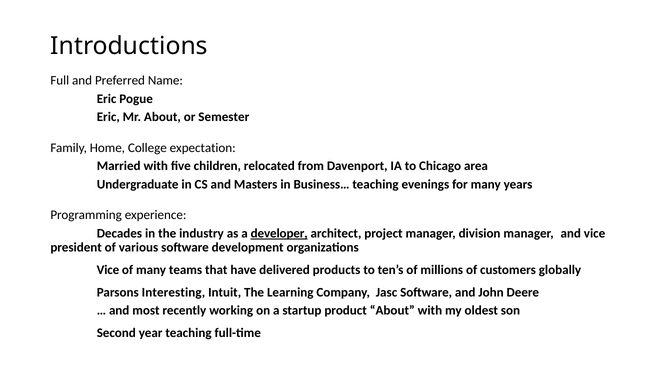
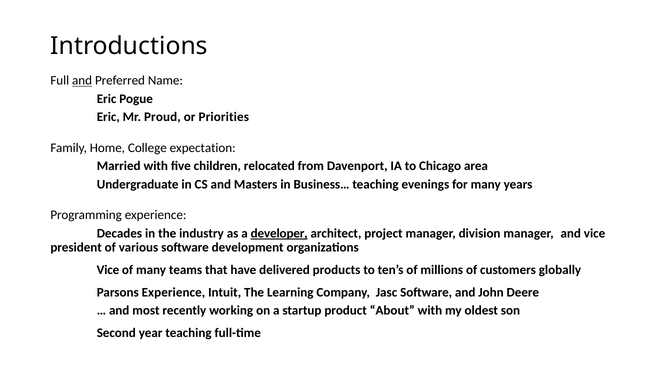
and at (82, 81) underline: none -> present
Mr About: About -> Proud
Semester: Semester -> Priorities
Parsons Interesting: Interesting -> Experience
